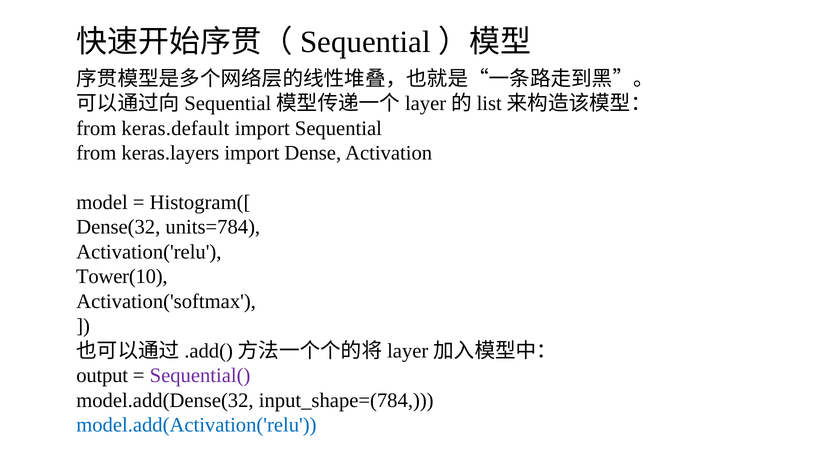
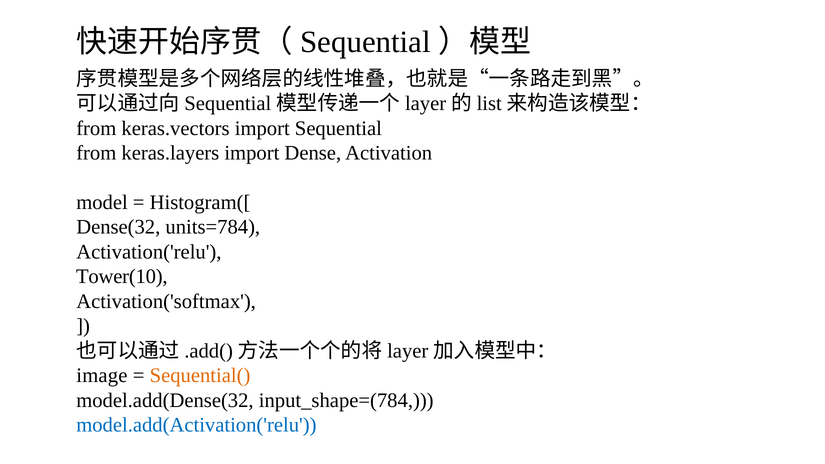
keras.default: keras.default -> keras.vectors
output: output -> image
Sequential( colour: purple -> orange
